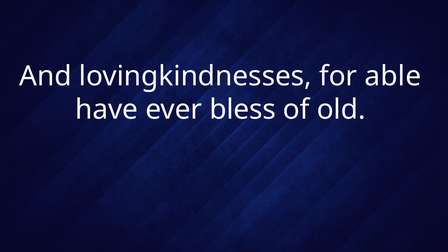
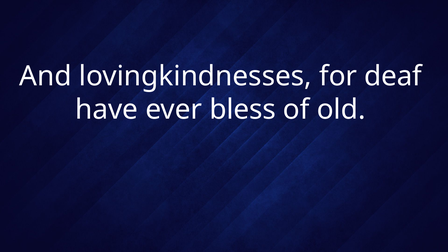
able: able -> deaf
